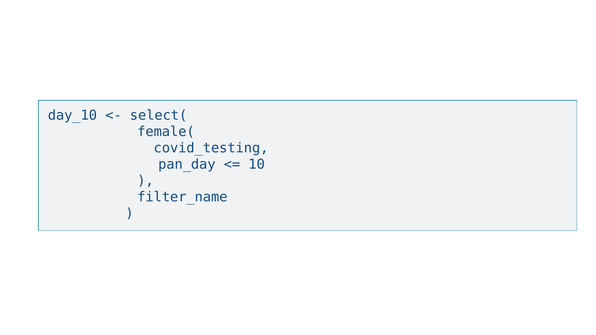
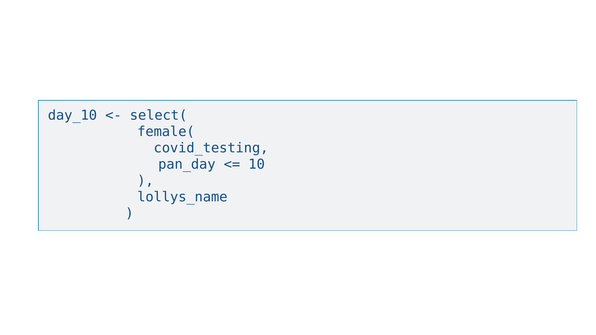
filter_name: filter_name -> lollys_name
